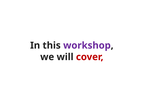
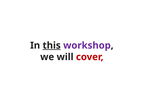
this underline: none -> present
